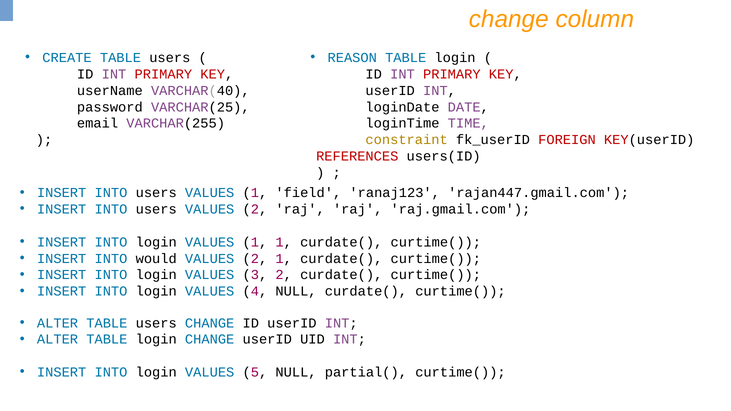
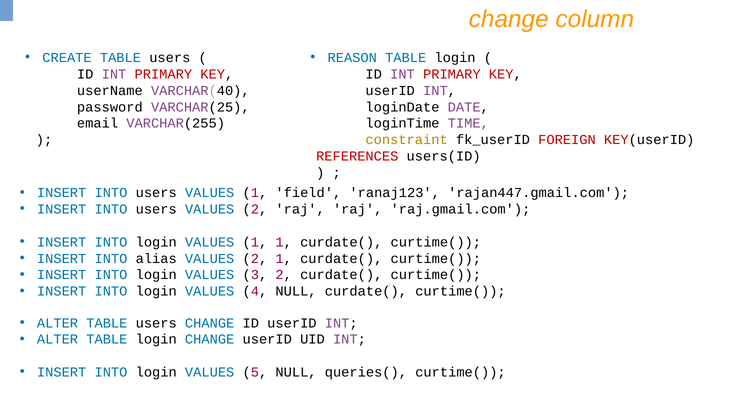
would: would -> alias
partial(: partial( -> queries(
